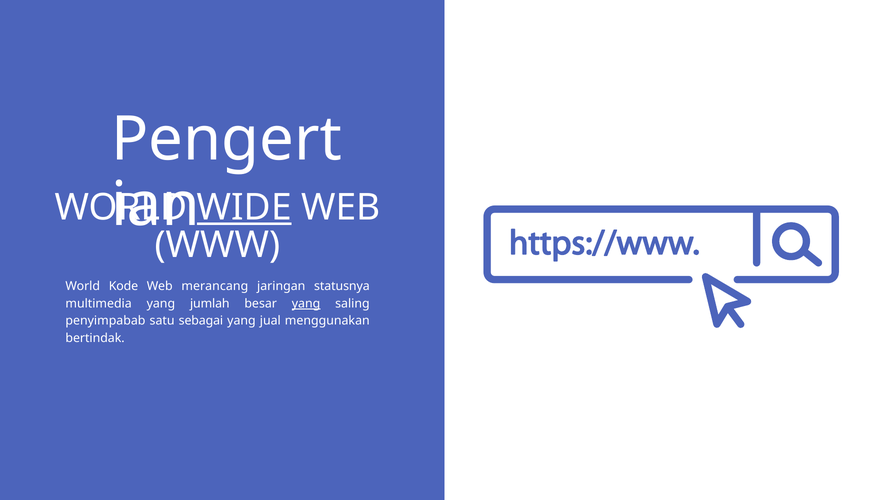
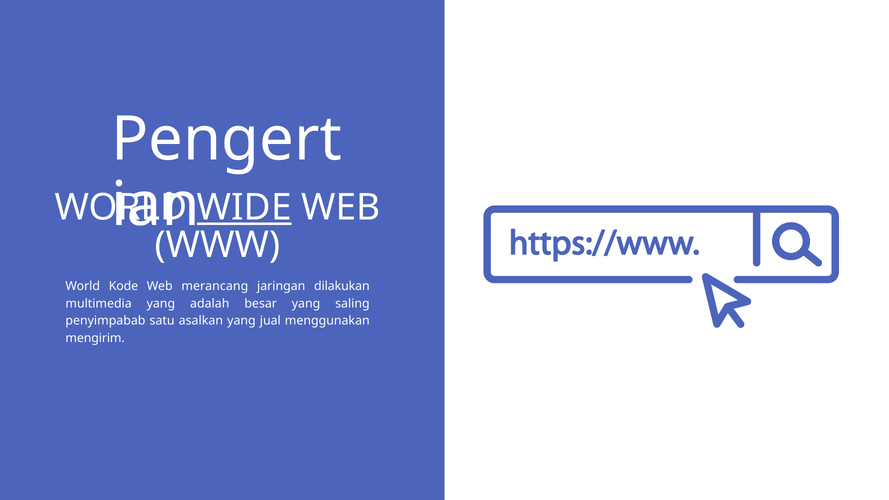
statusnya: statusnya -> dilakukan
jumlah: jumlah -> adalah
yang at (306, 304) underline: present -> none
sebagai: sebagai -> asalkan
bertindak: bertindak -> mengirim
